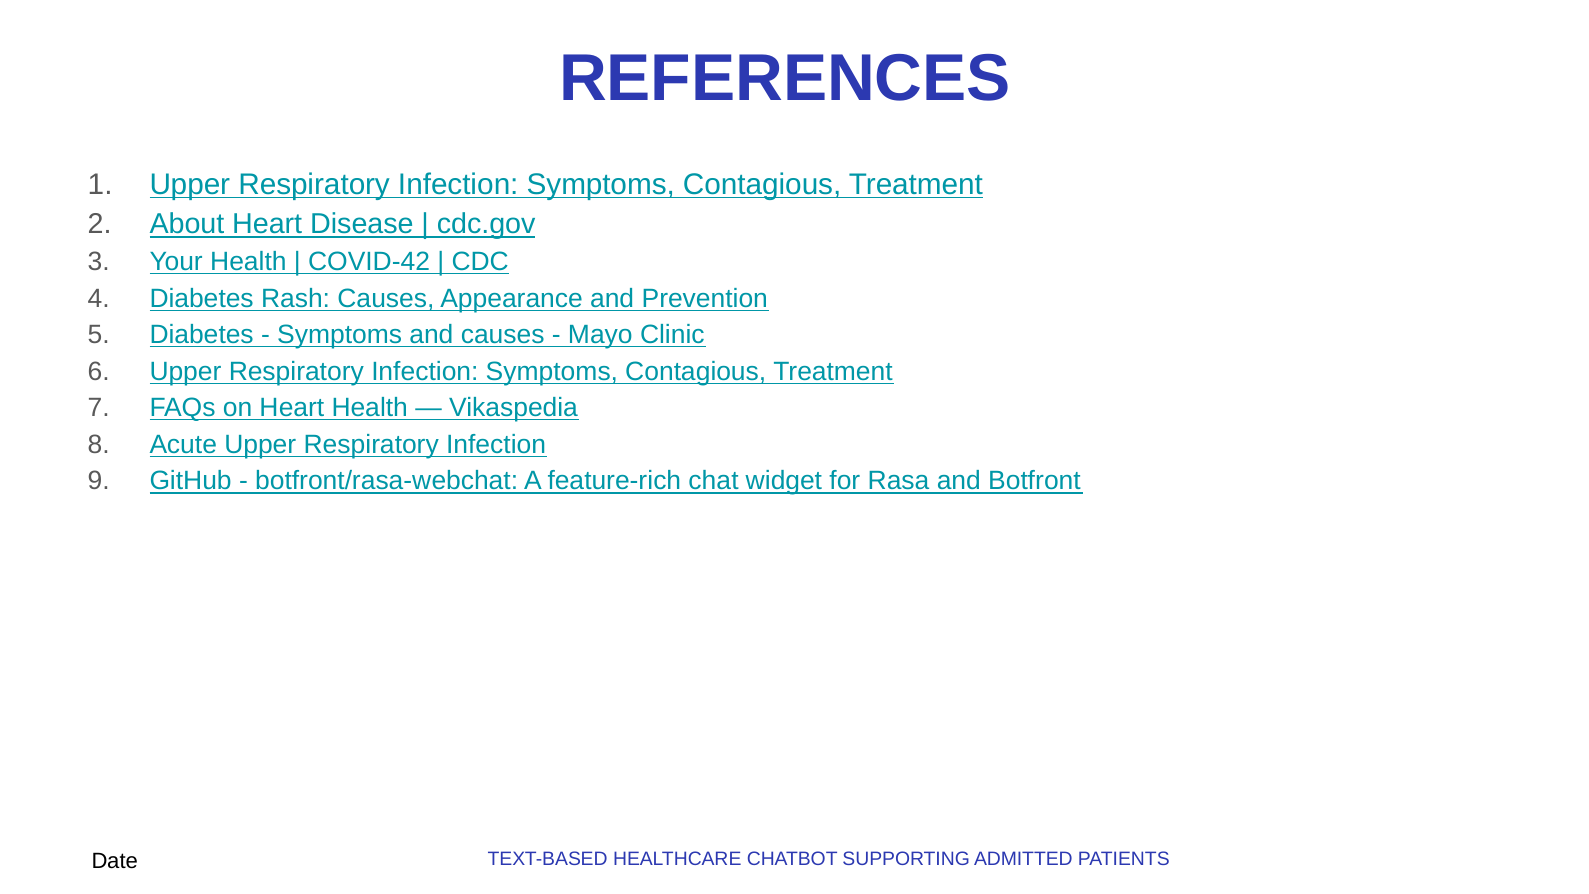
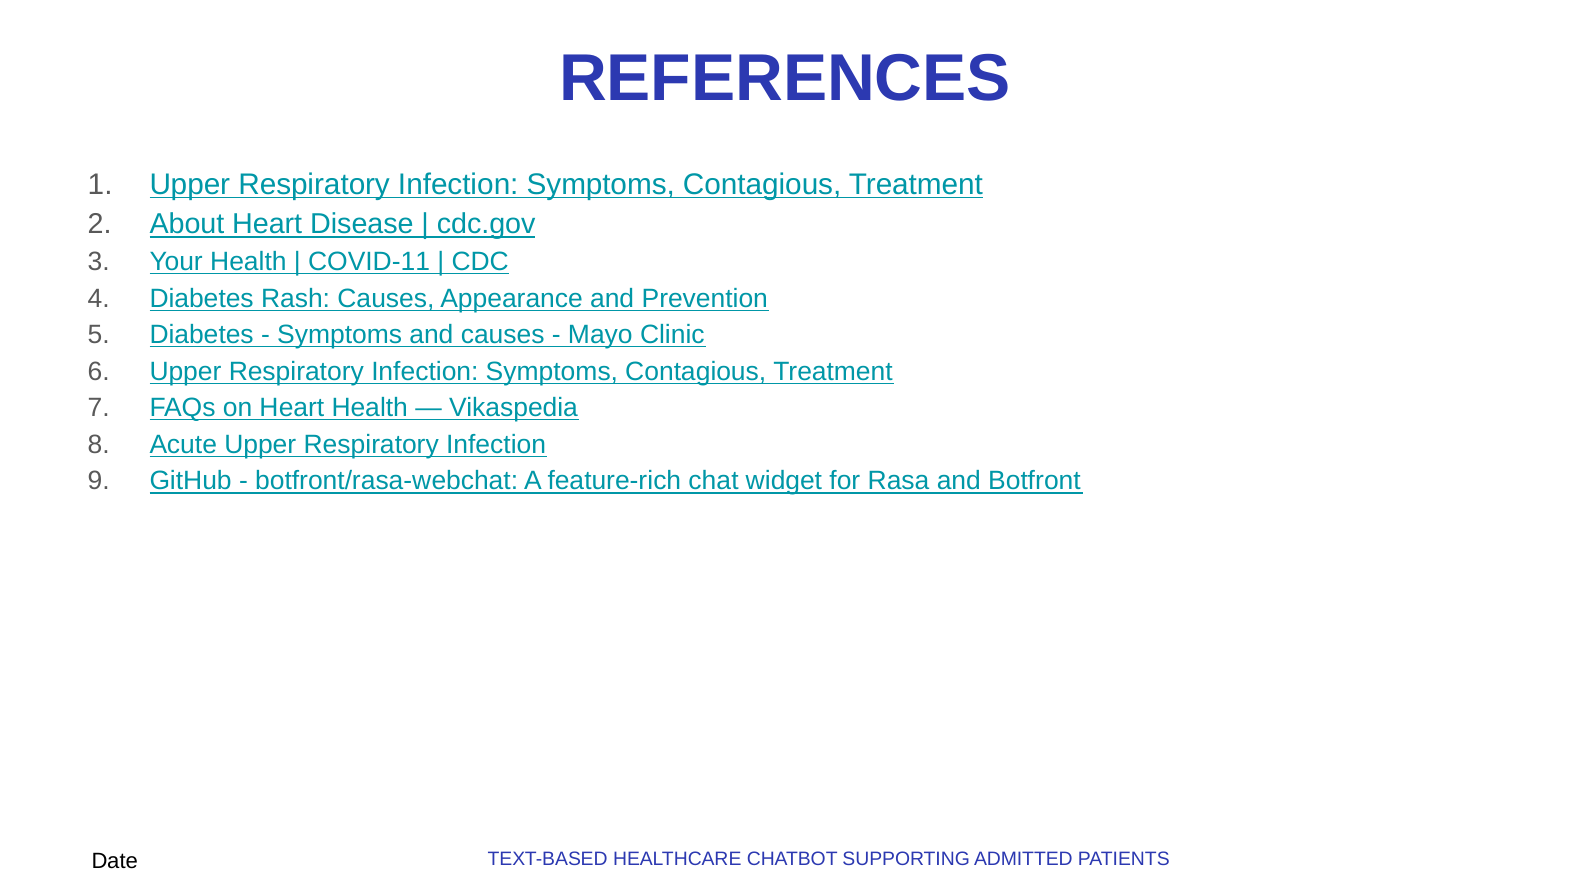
COVID-42: COVID-42 -> COVID-11
